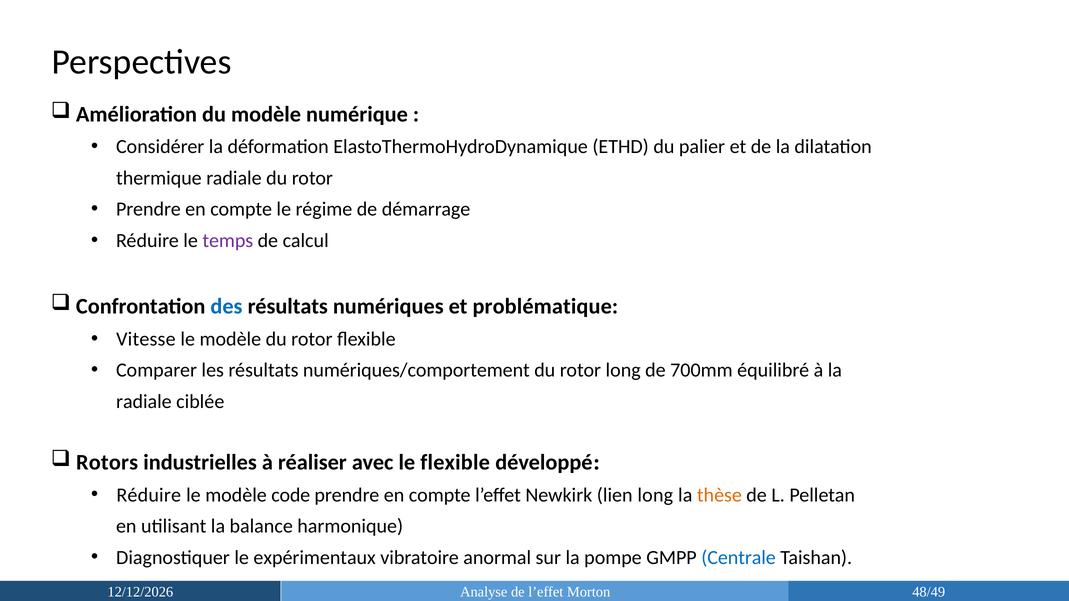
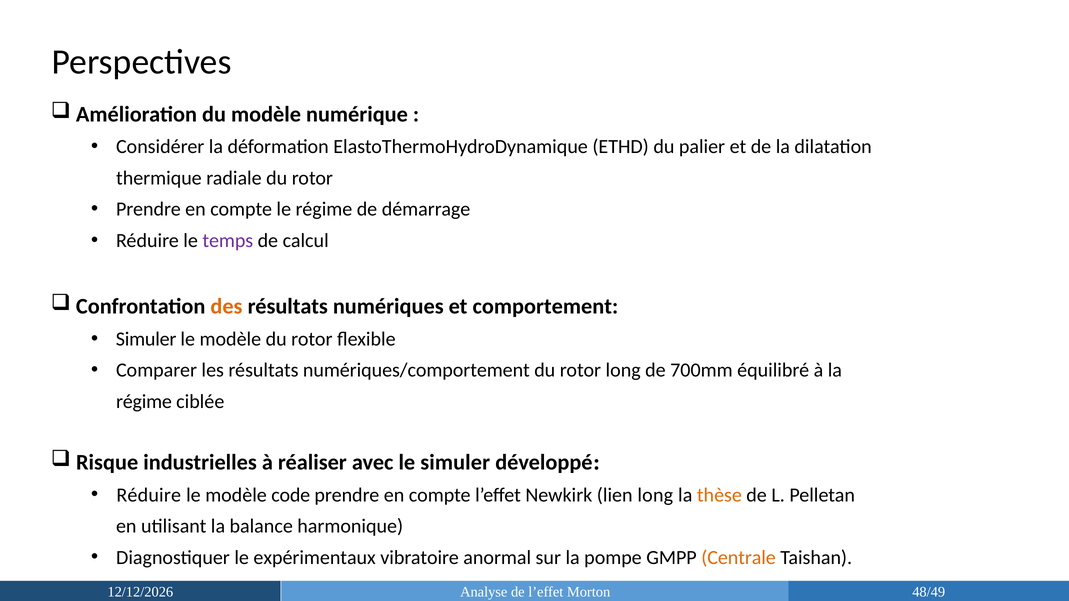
des colour: blue -> orange
problématique: problématique -> comportement
Vitesse at (146, 339): Vitesse -> Simuler
radiale at (144, 402): radiale -> régime
Rotors: Rotors -> Risque
le flexible: flexible -> simuler
Centrale colour: blue -> orange
